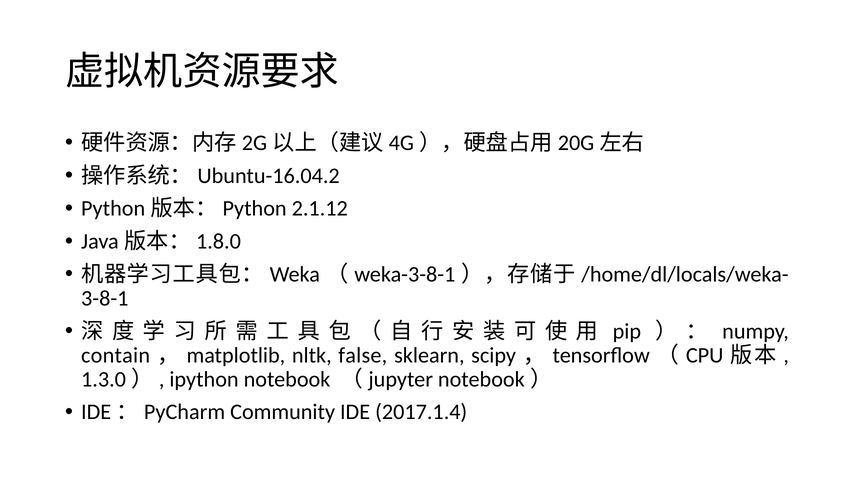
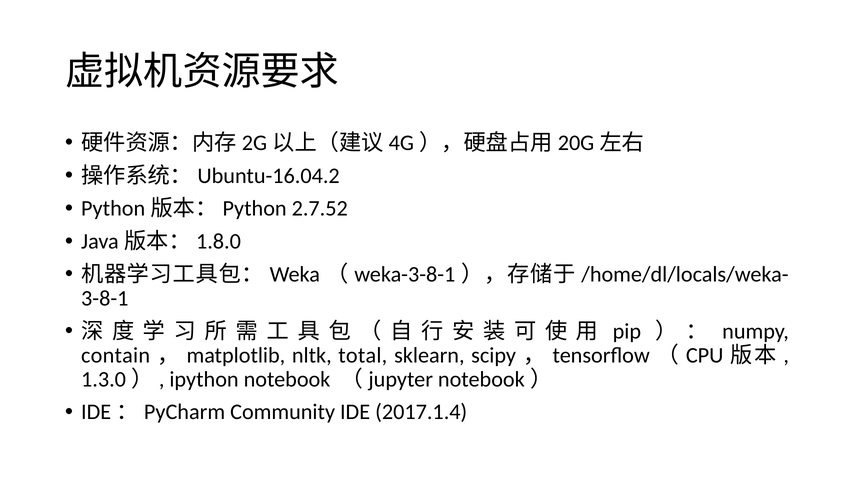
2.1.12: 2.1.12 -> 2.7.52
false: false -> total
